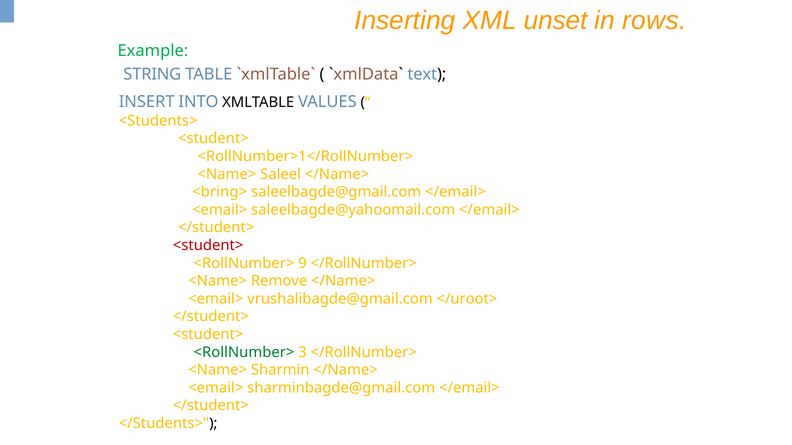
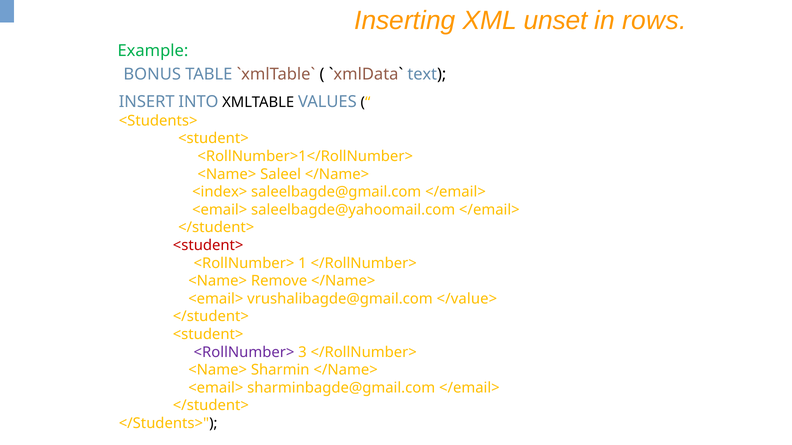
STRING: STRING -> BONUS
<bring>: <bring> -> <index>
9: 9 -> 1
</uroot>: </uroot> -> </value>
<RollNumber> at (244, 353) colour: green -> purple
